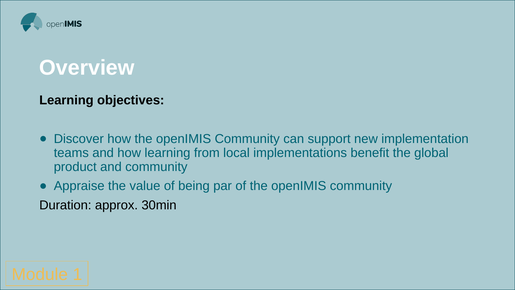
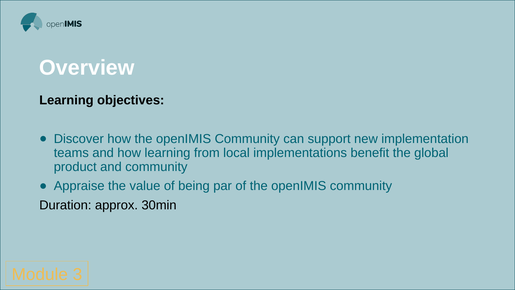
1: 1 -> 3
